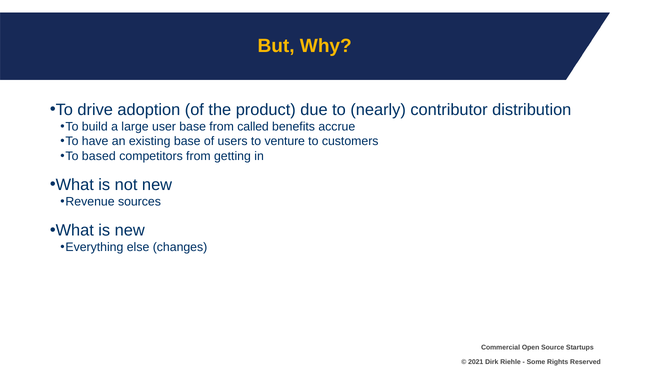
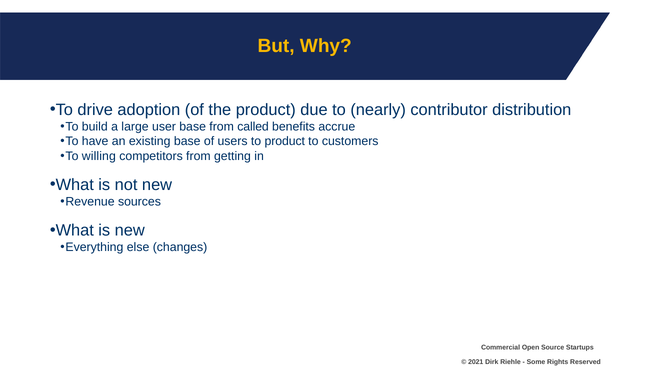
to venture: venture -> product
based: based -> willing
